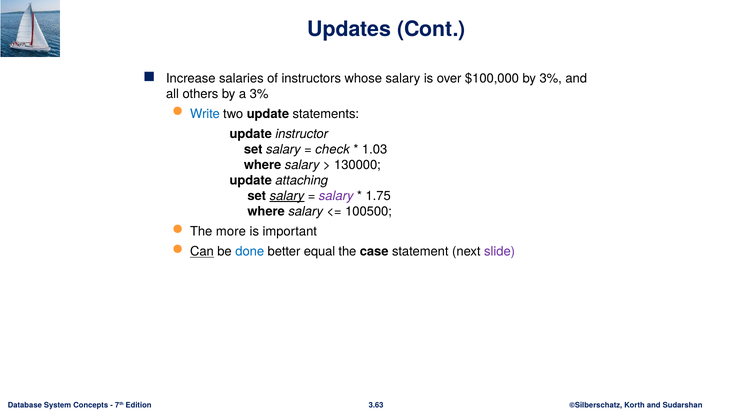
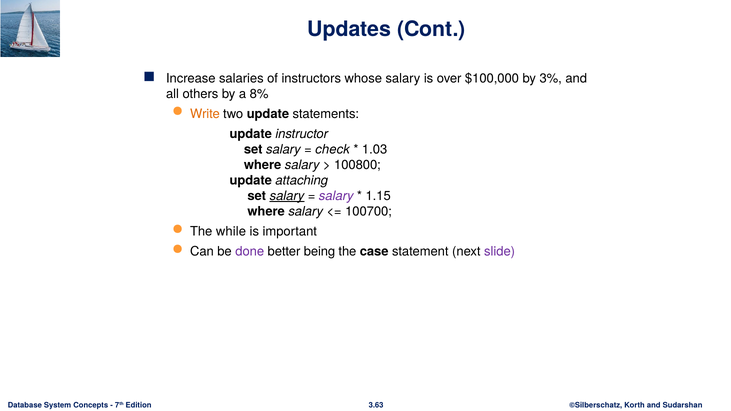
a 3%: 3% -> 8%
Write colour: blue -> orange
130000: 130000 -> 100800
1.75: 1.75 -> 1.15
100500: 100500 -> 100700
more: more -> while
Can underline: present -> none
done colour: blue -> purple
equal: equal -> being
